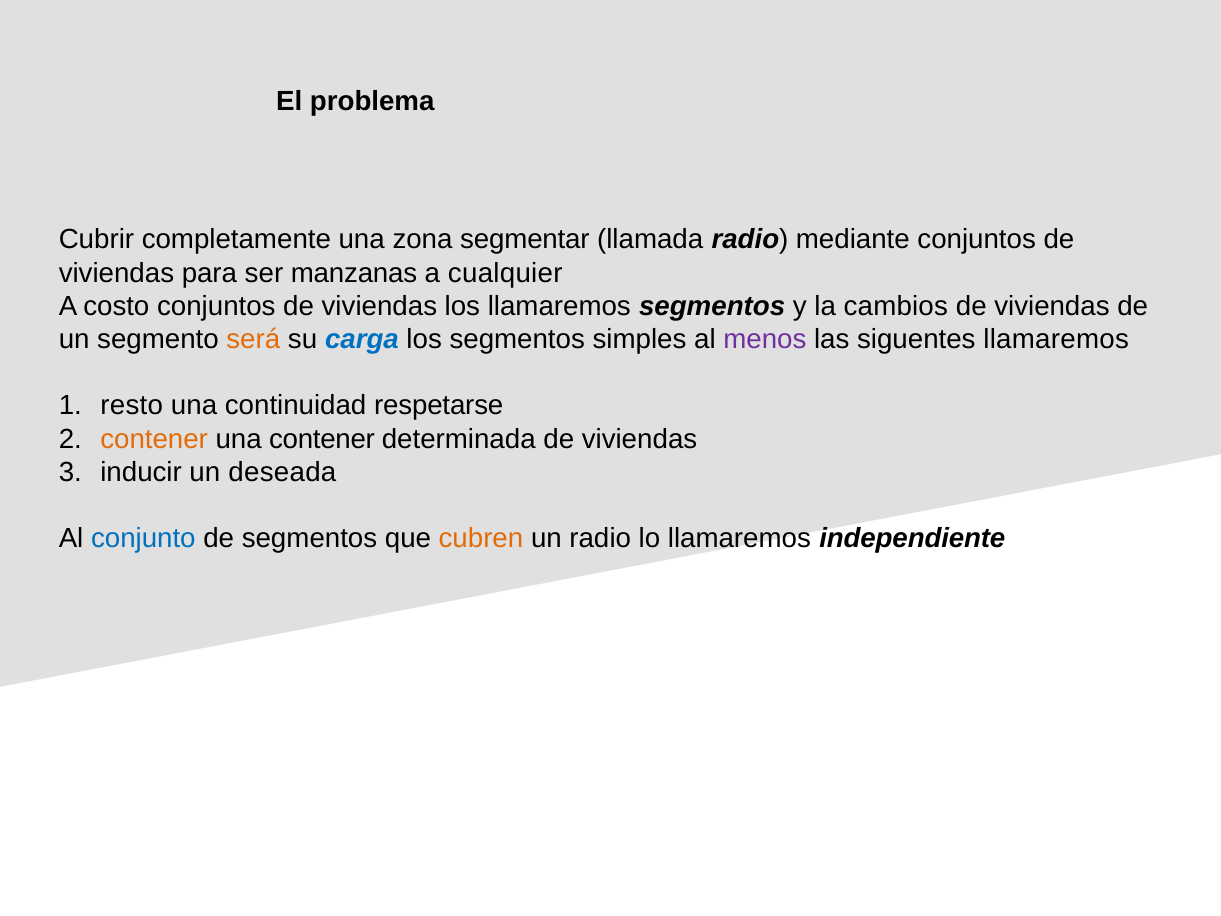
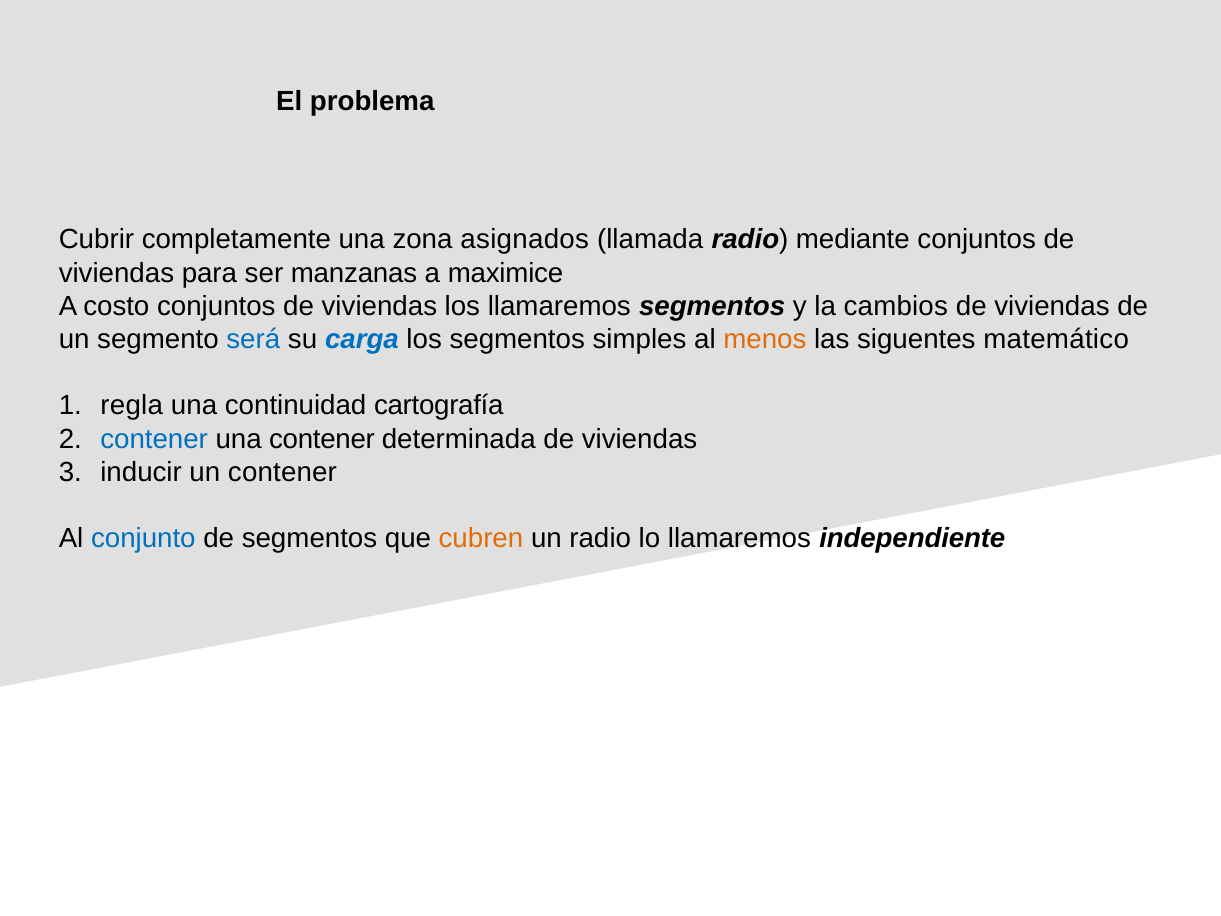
segmentar: segmentar -> asignados
cualquier: cualquier -> maximice
será colour: orange -> blue
menos colour: purple -> orange
siguentes llamaremos: llamaremos -> matemático
resto: resto -> regla
respetarse: respetarse -> cartografía
contener at (154, 439) colour: orange -> blue
un deseada: deseada -> contener
